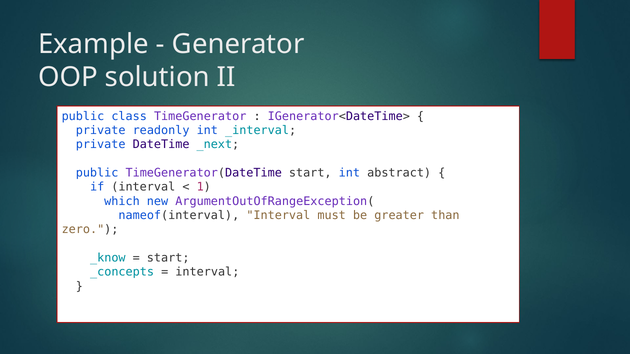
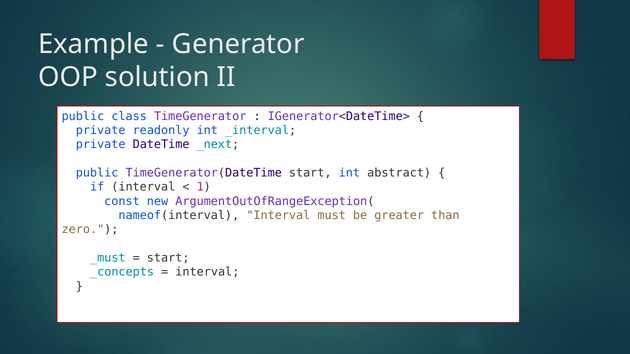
which: which -> const
_know: _know -> _must
